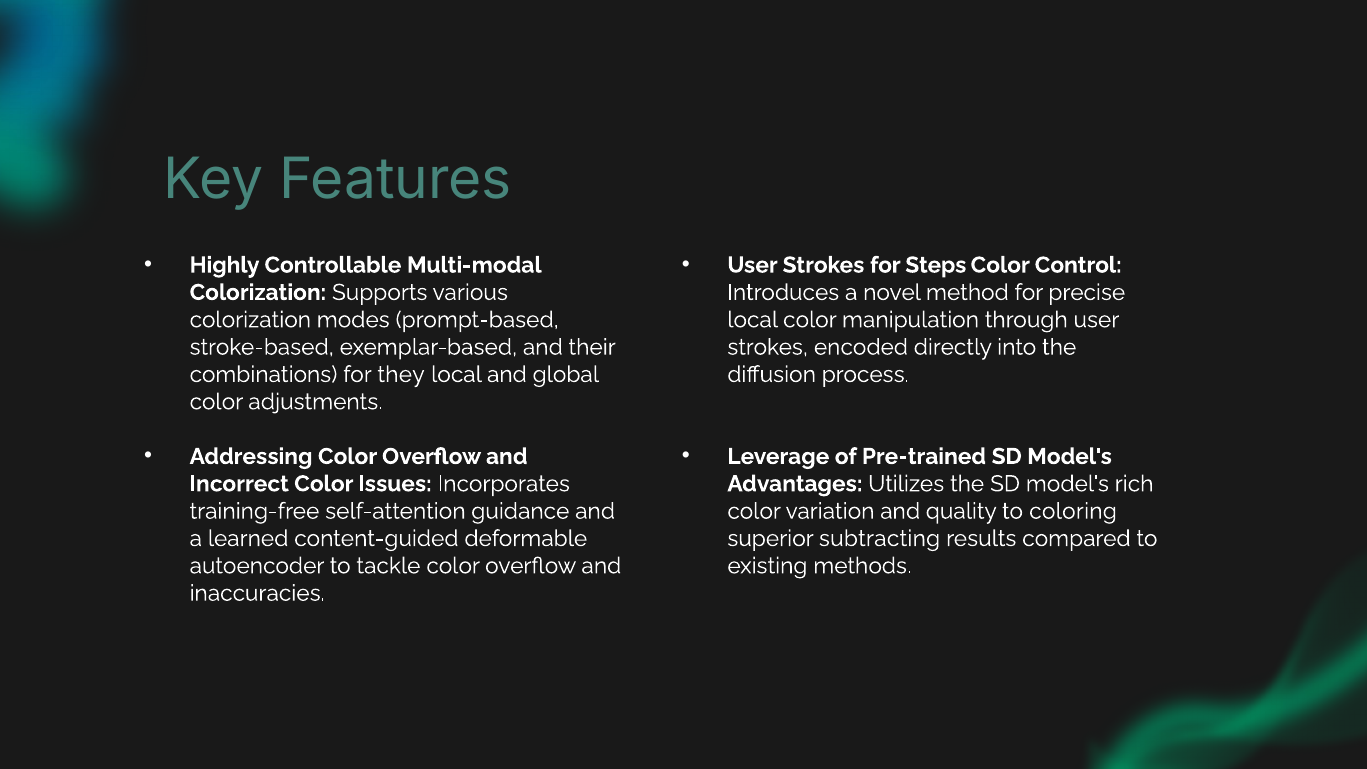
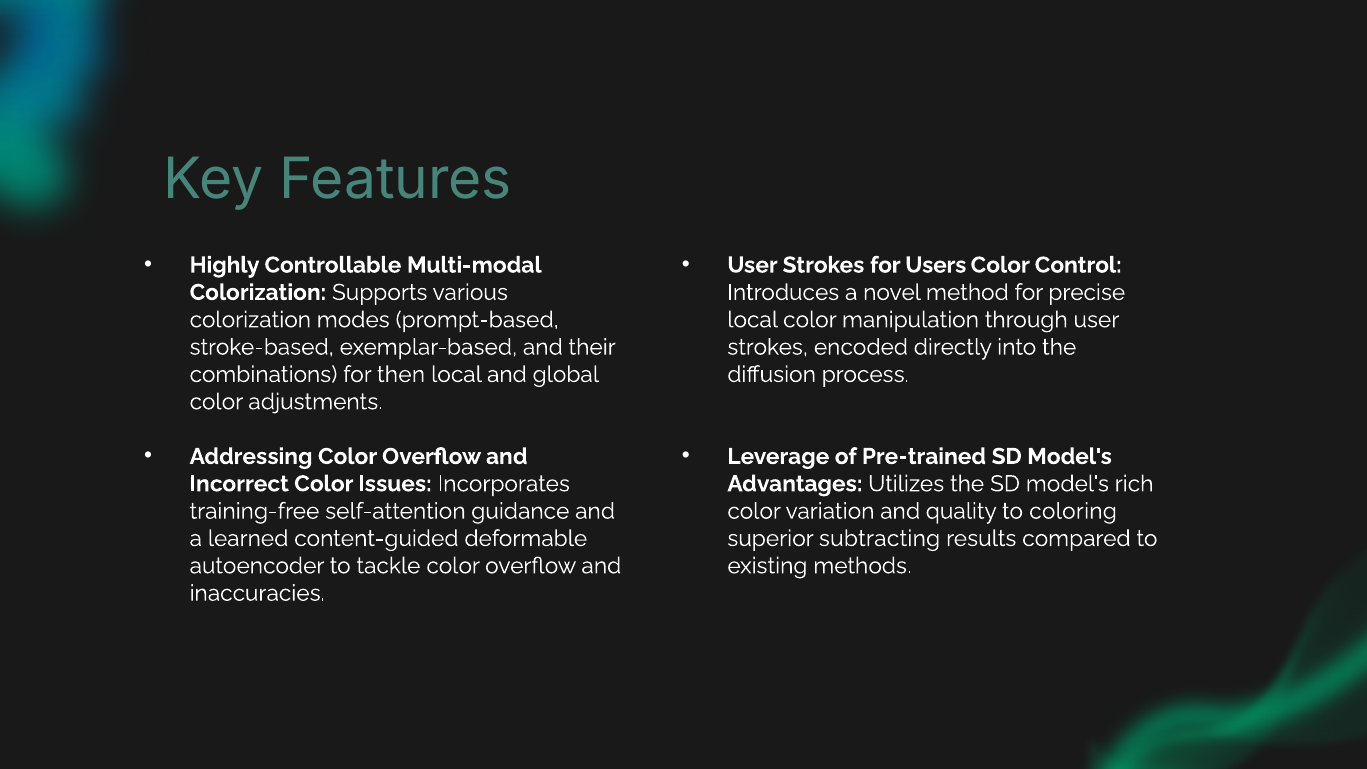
Steps: Steps -> Users
they: they -> then
